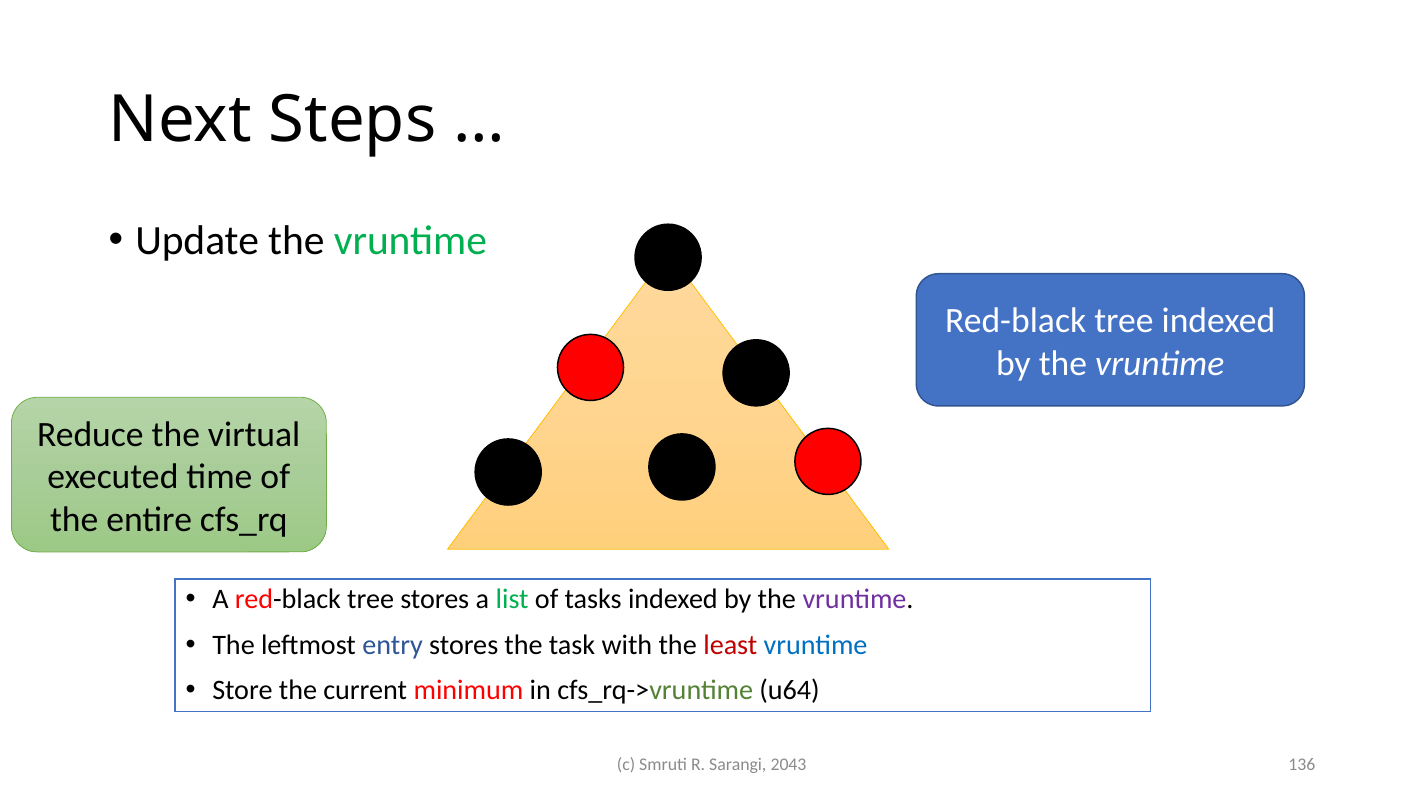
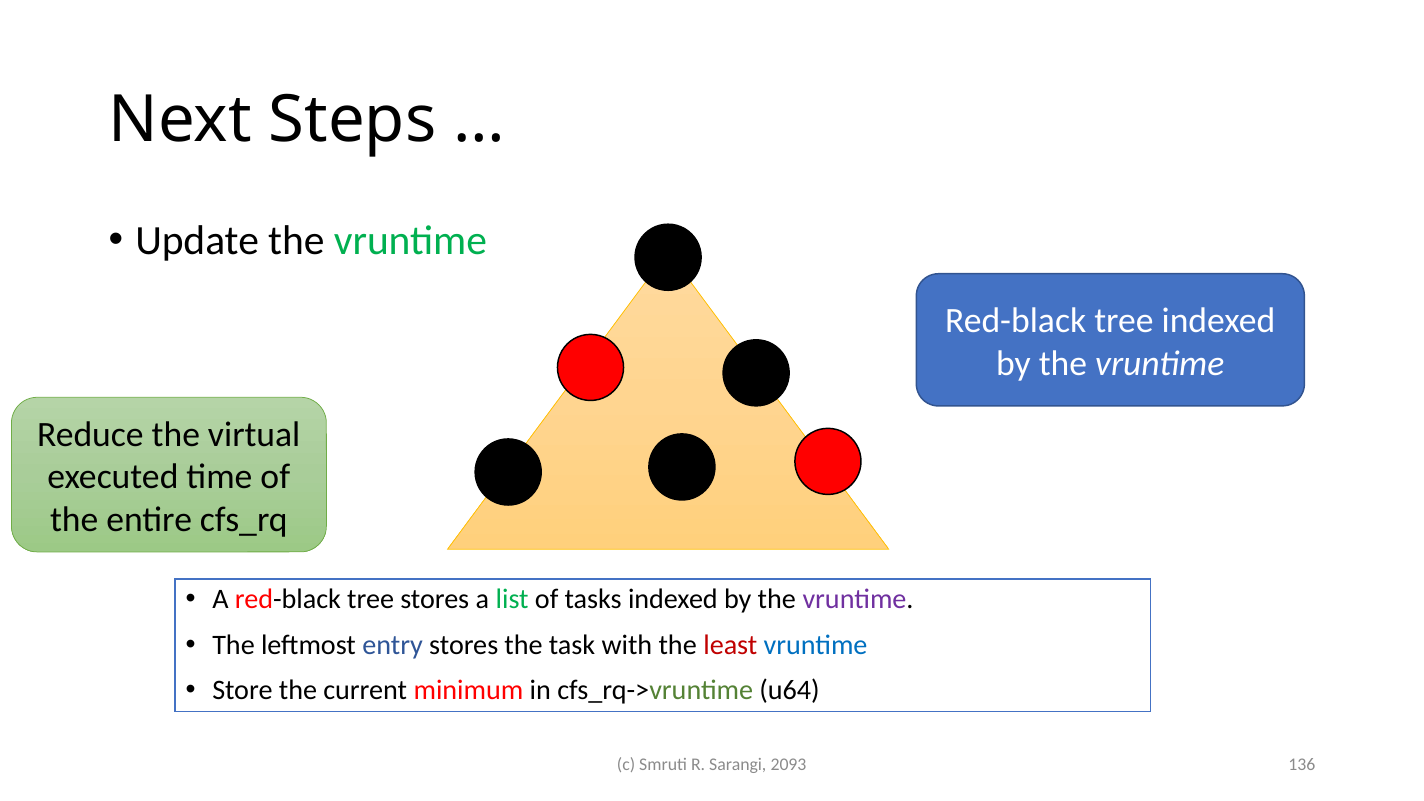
2043: 2043 -> 2093
